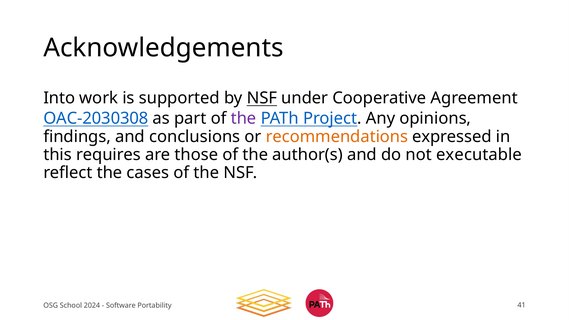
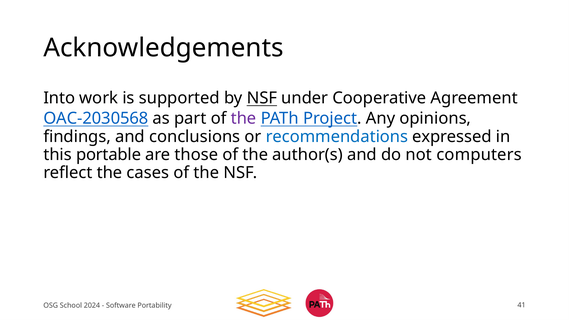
OAC-2030308: OAC-2030308 -> OAC-2030568
recommendations colour: orange -> blue
requires: requires -> portable
executable: executable -> computers
